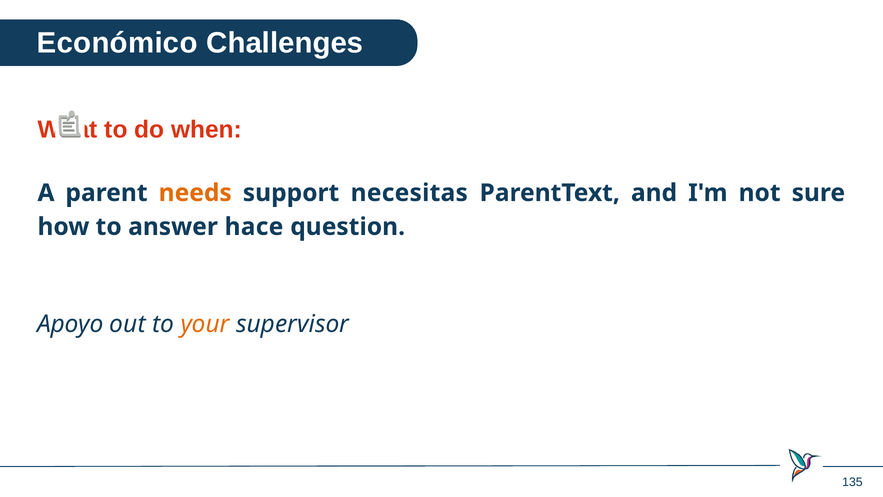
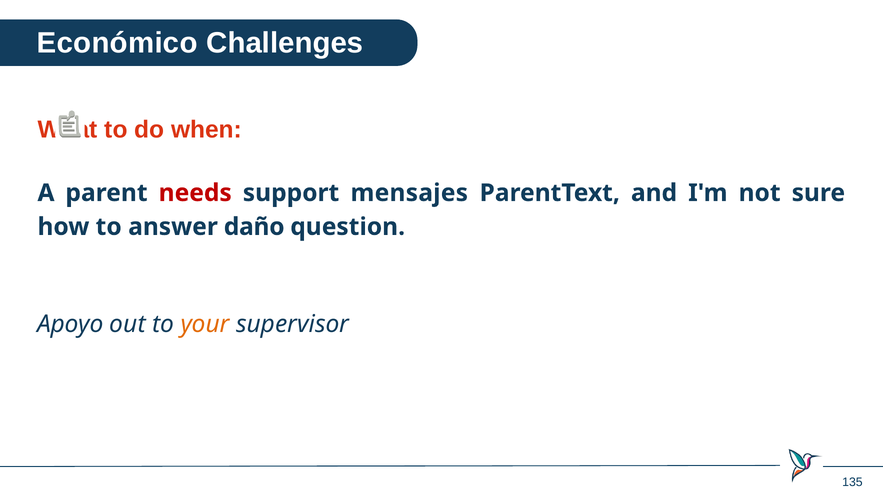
needs colour: orange -> red
necesitas: necesitas -> mensajes
hace: hace -> daño
